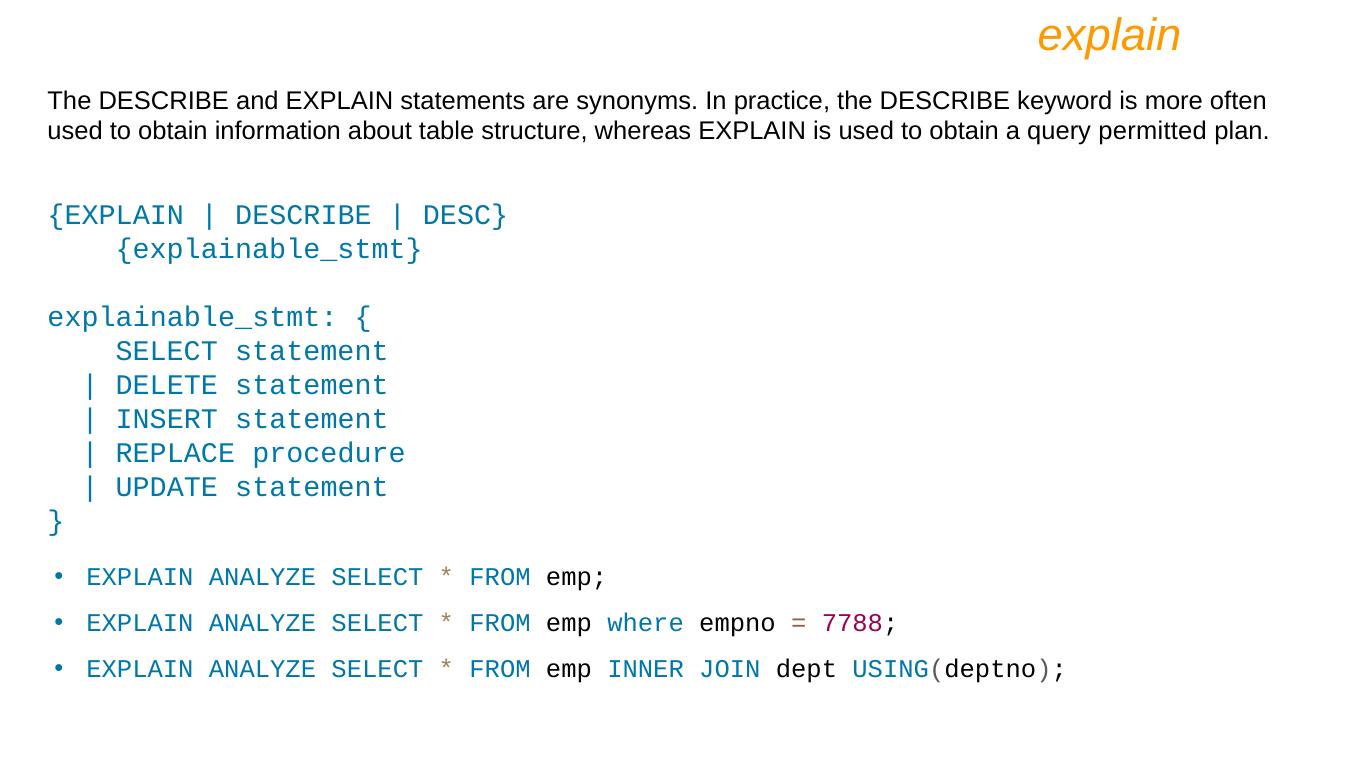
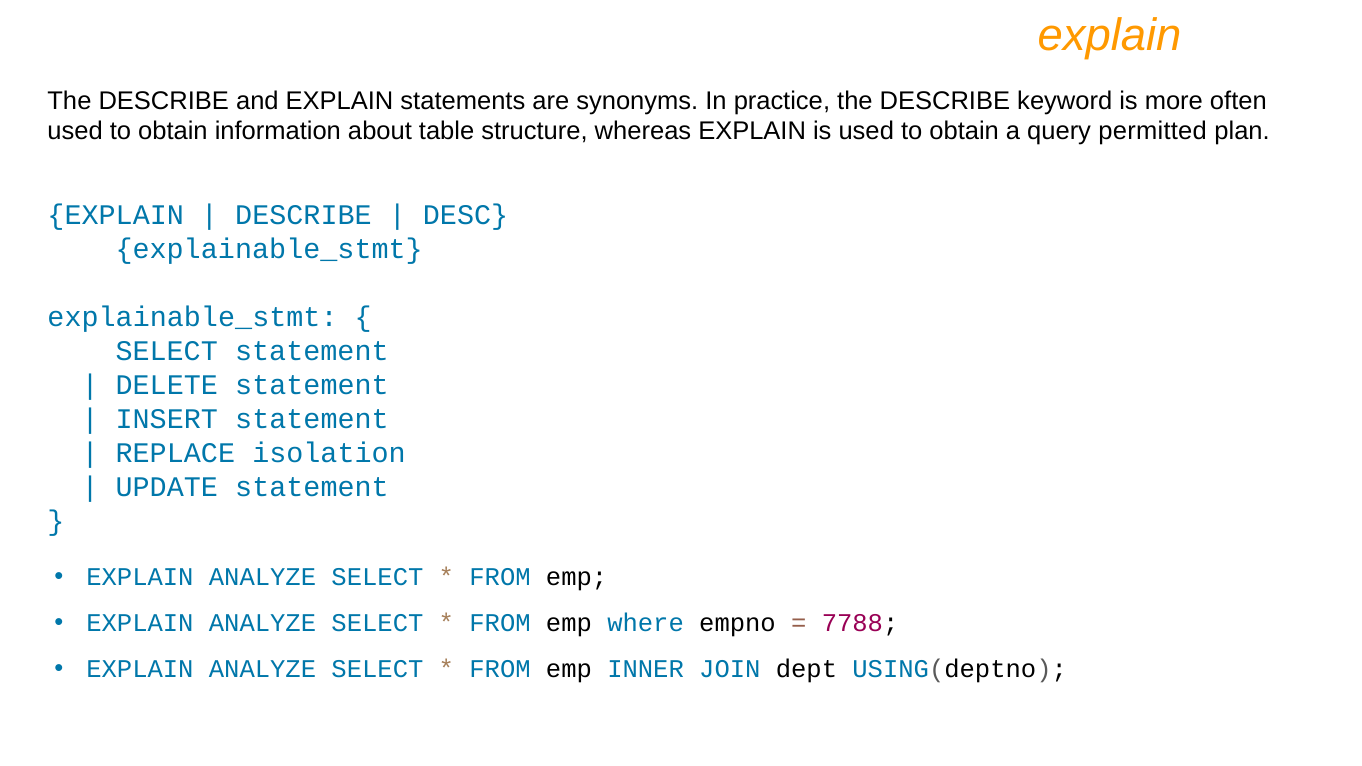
procedure: procedure -> isolation
